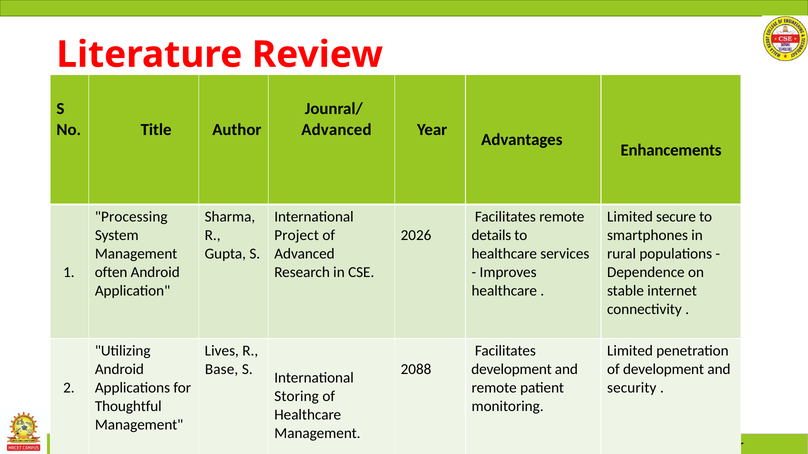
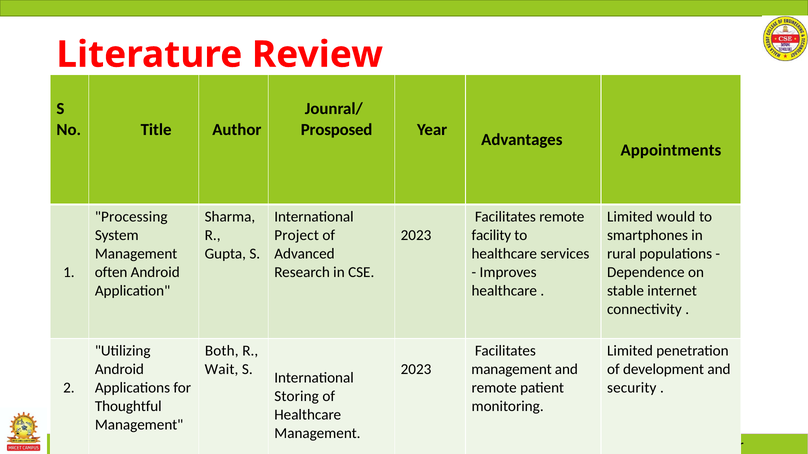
Advanced at (336, 130): Advanced -> Prosposed
Enhancements: Enhancements -> Appointments
secure: secure -> would
2026 at (416, 236): 2026 -> 2023
details: details -> facility
Lives: Lives -> Both
Base: Base -> Wait
2088 at (416, 370): 2088 -> 2023
development at (512, 370): development -> management
